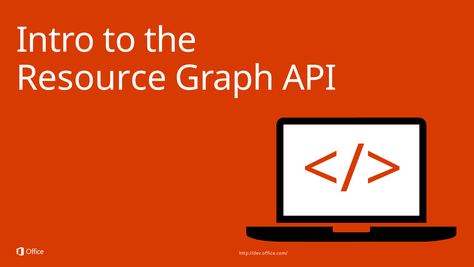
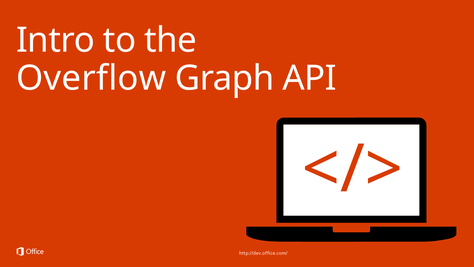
Resource: Resource -> Overflow
